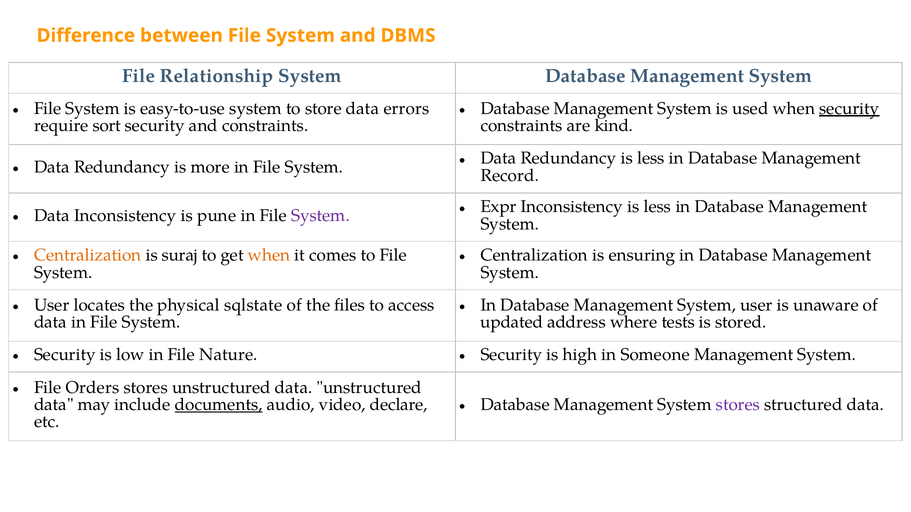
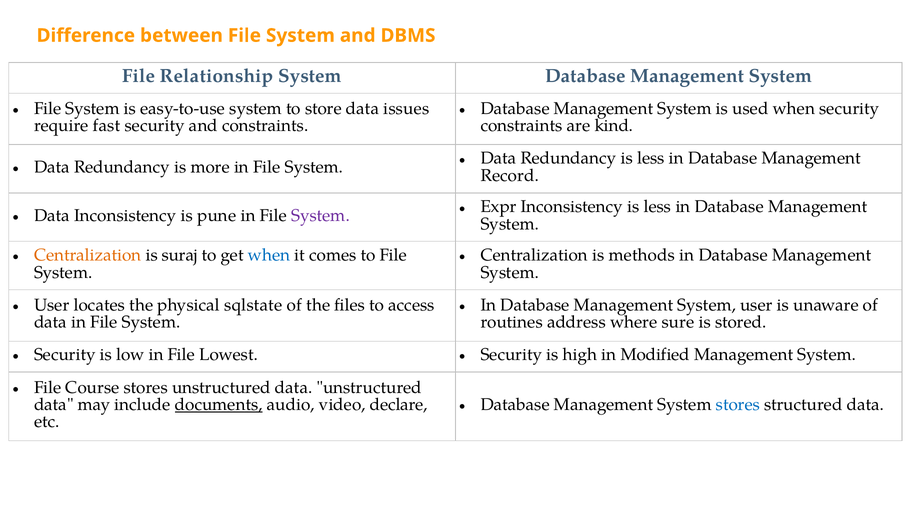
errors: errors -> issues
security at (849, 108) underline: present -> none
sort: sort -> fast
when at (269, 255) colour: orange -> blue
ensuring: ensuring -> methods
updated: updated -> routines
tests: tests -> sure
Nature: Nature -> Lowest
Someone: Someone -> Modified
Orders: Orders -> Course
stores at (738, 405) colour: purple -> blue
